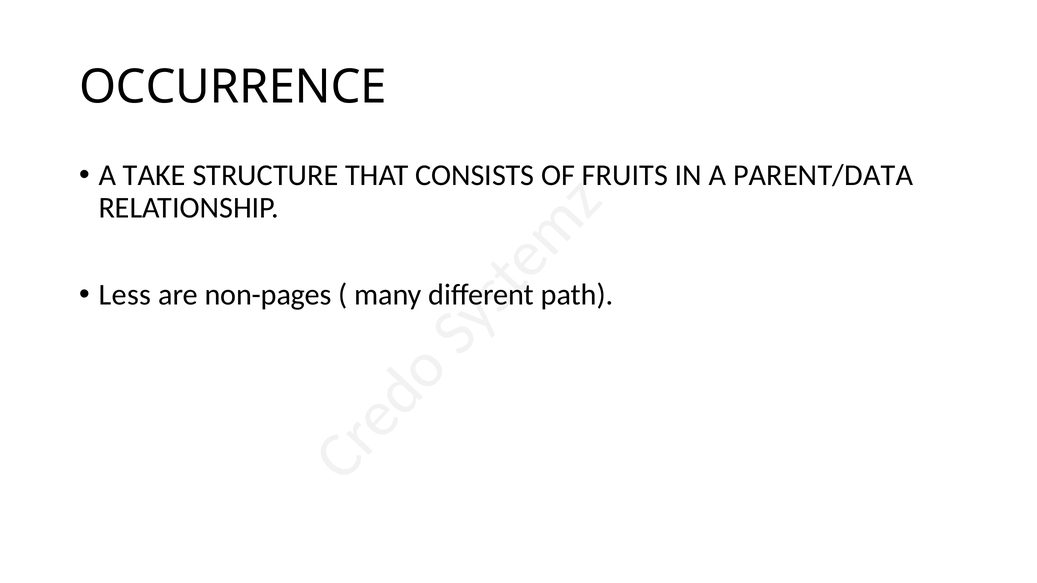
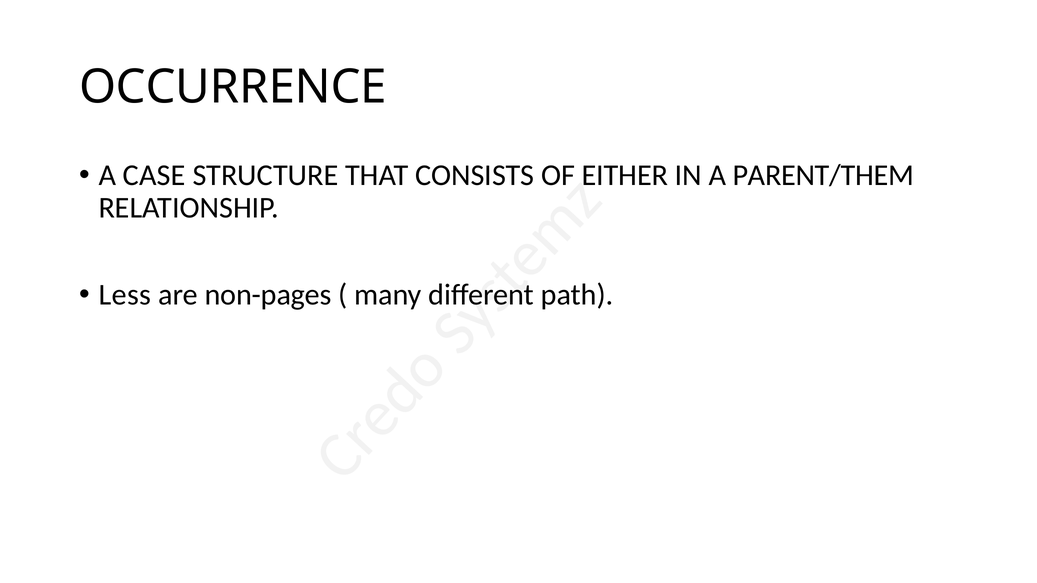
TAKE: TAKE -> CASE
FRUITS: FRUITS -> EITHER
PARENT/DATA: PARENT/DATA -> PARENT/THEM
